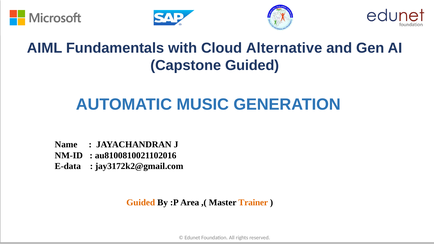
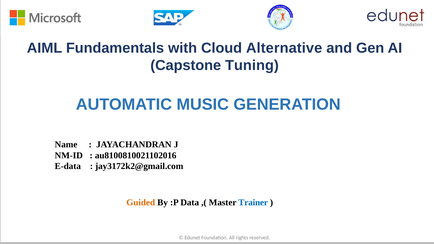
Capstone Guided: Guided -> Tuning
Area: Area -> Data
Trainer colour: orange -> blue
